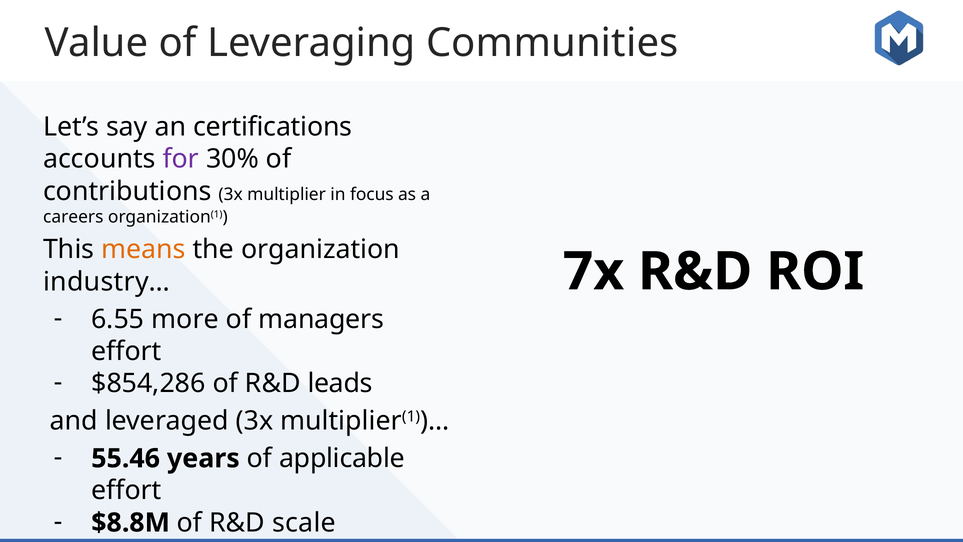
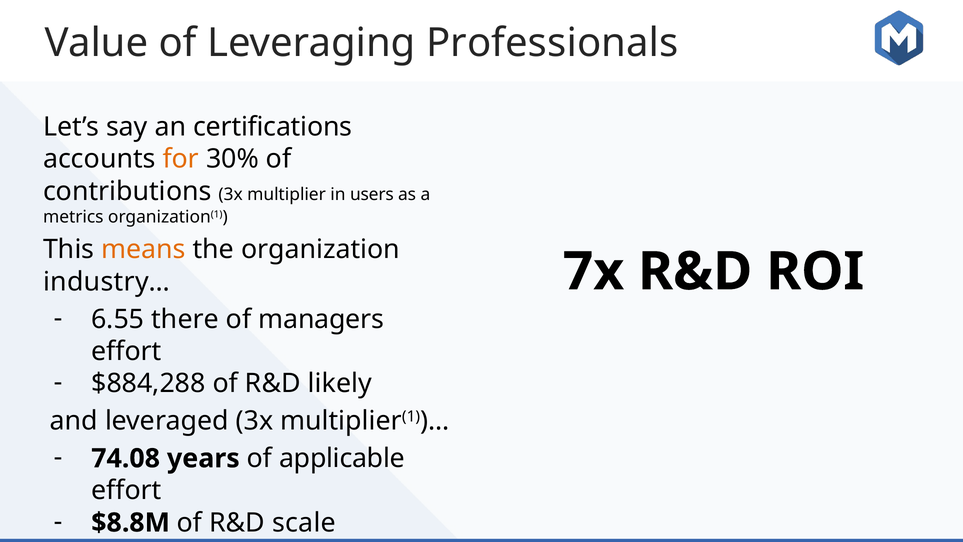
Communities: Communities -> Professionals
for colour: purple -> orange
focus: focus -> users
careers: careers -> metrics
more: more -> there
$854,286: $854,286 -> $884,288
leads: leads -> likely
55.46: 55.46 -> 74.08
